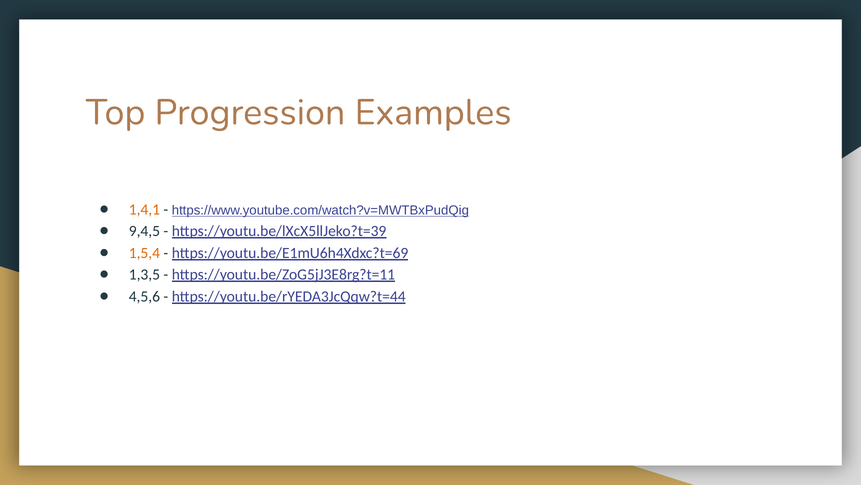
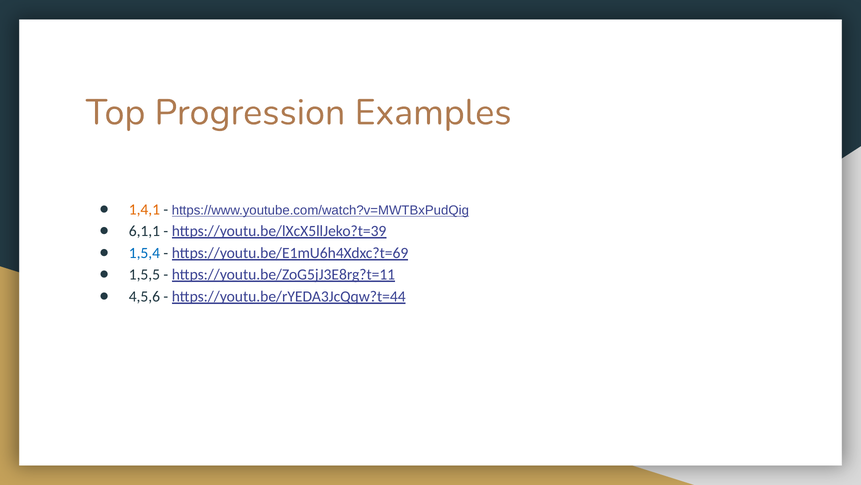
9,4,5: 9,4,5 -> 6,1,1
1,5,4 colour: orange -> blue
1,3,5: 1,3,5 -> 1,5,5
